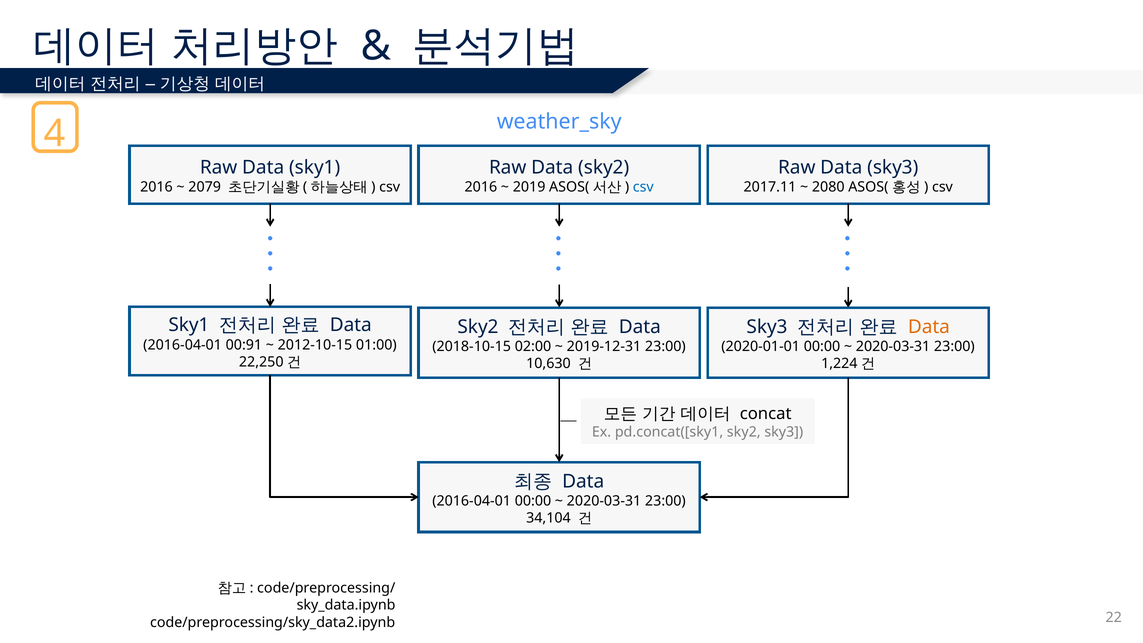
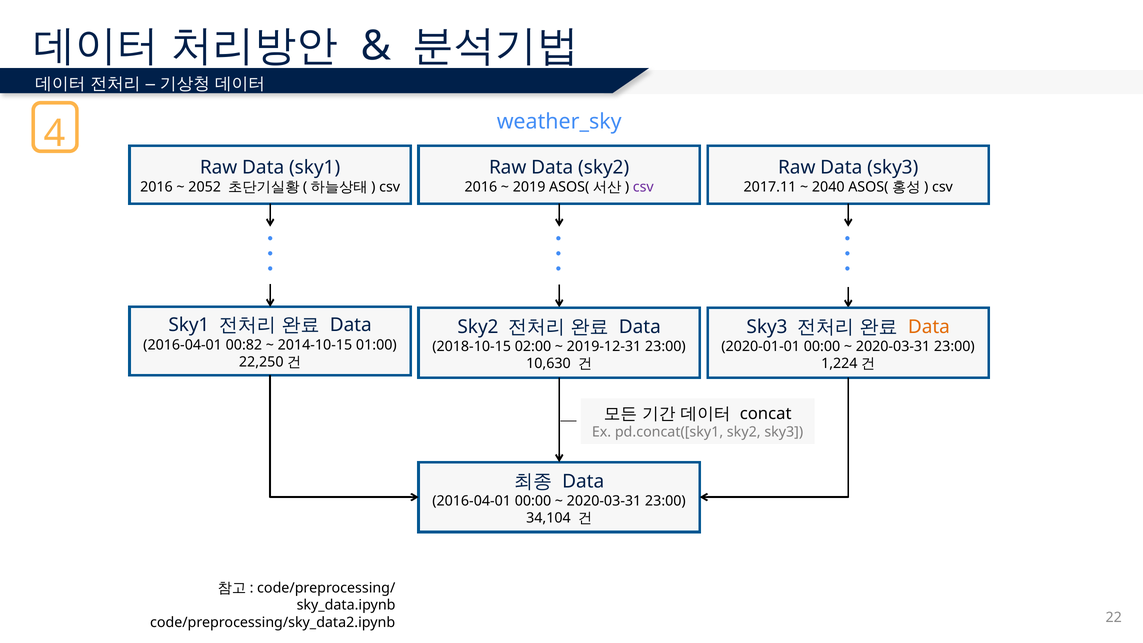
2079: 2079 -> 2052
csv at (643, 187) colour: blue -> purple
2080: 2080 -> 2040
00:91: 00:91 -> 00:82
2012-10-15: 2012-10-15 -> 2014-10-15
